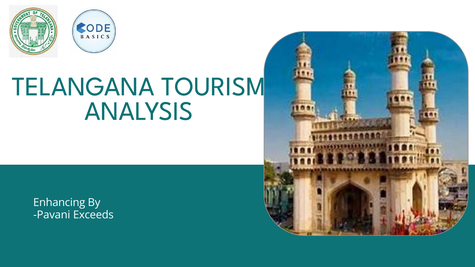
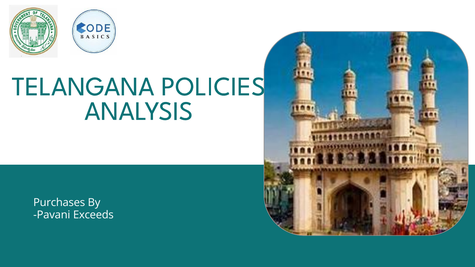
TOURISM: TOURISM -> POLICIES
Enhancing: Enhancing -> Purchases
